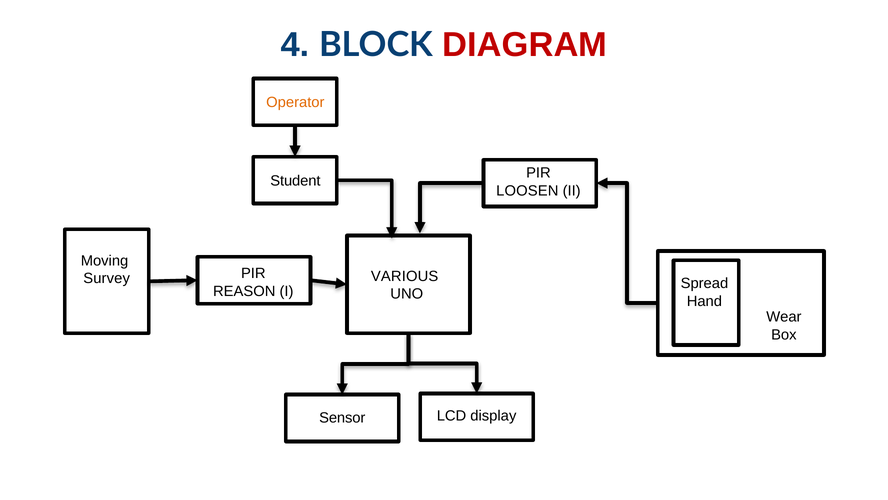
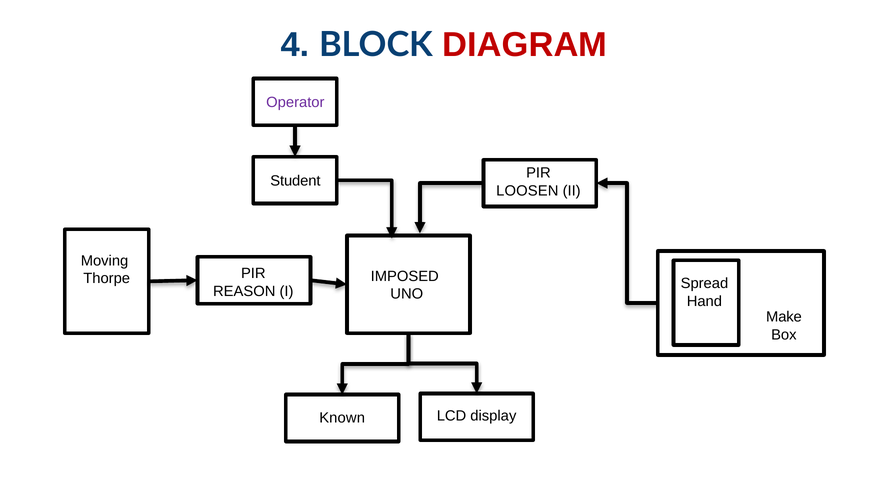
Operator colour: orange -> purple
VARIOUS: VARIOUS -> IMPOSED
Survey: Survey -> Thorpe
Wear: Wear -> Make
Sensor: Sensor -> Known
